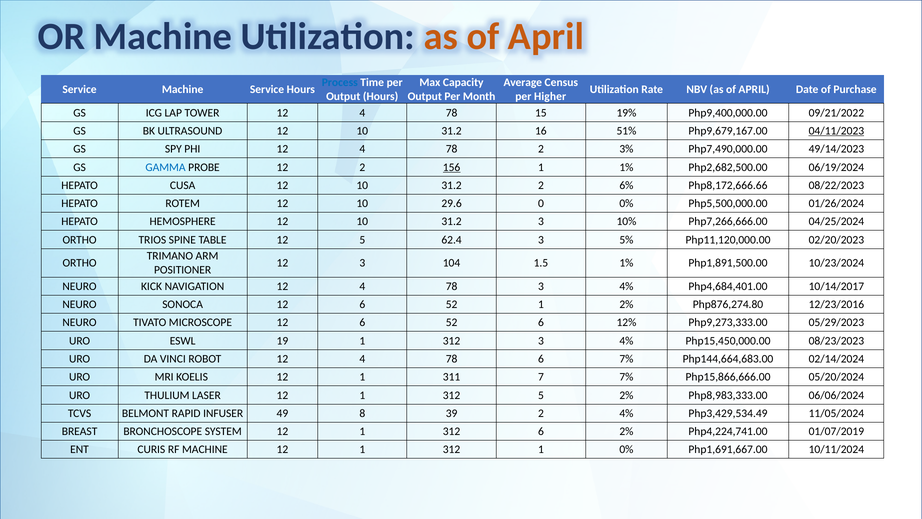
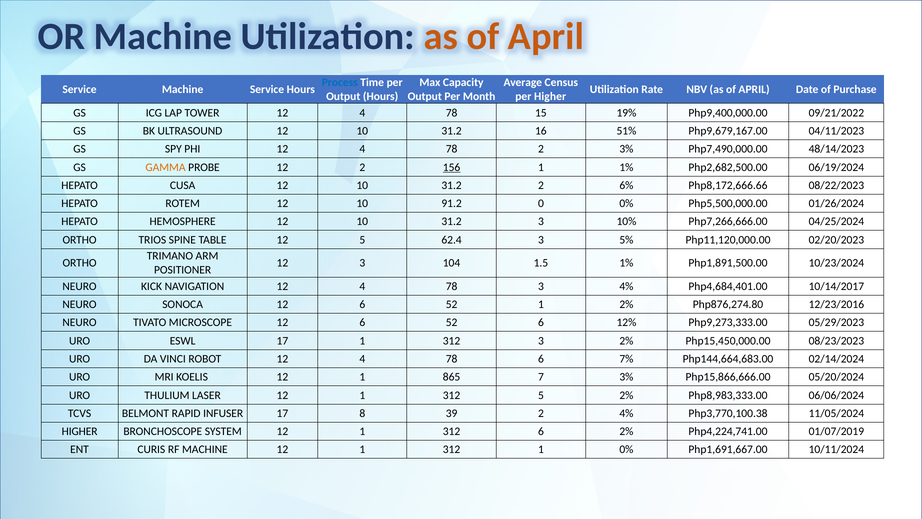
04/11/2023 underline: present -> none
49/14/2023: 49/14/2023 -> 48/14/2023
GAMMA colour: blue -> orange
29.6: 29.6 -> 91.2
ESWL 19: 19 -> 17
312 3 4%: 4% -> 2%
311: 311 -> 865
7 7%: 7% -> 3%
INFUSER 49: 49 -> 17
Php3,429,534.49: Php3,429,534.49 -> Php3,770,100.38
BREAST at (80, 431): BREAST -> HIGHER
